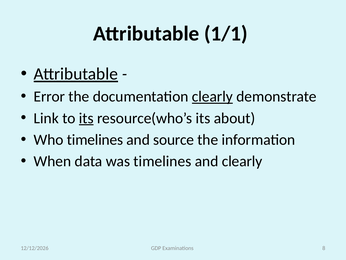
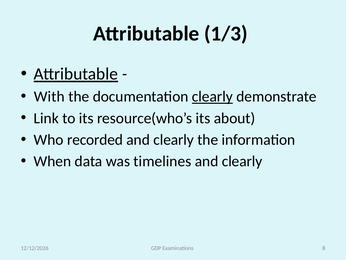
1/1: 1/1 -> 1/3
Error: Error -> With
its at (86, 118) underline: present -> none
Who timelines: timelines -> recorded
source at (174, 139): source -> clearly
